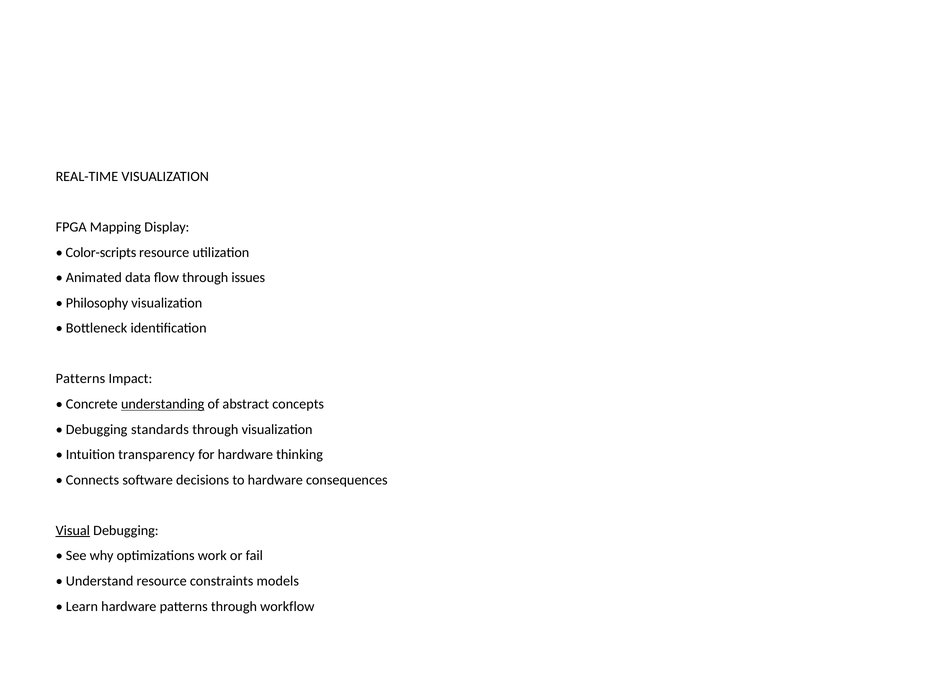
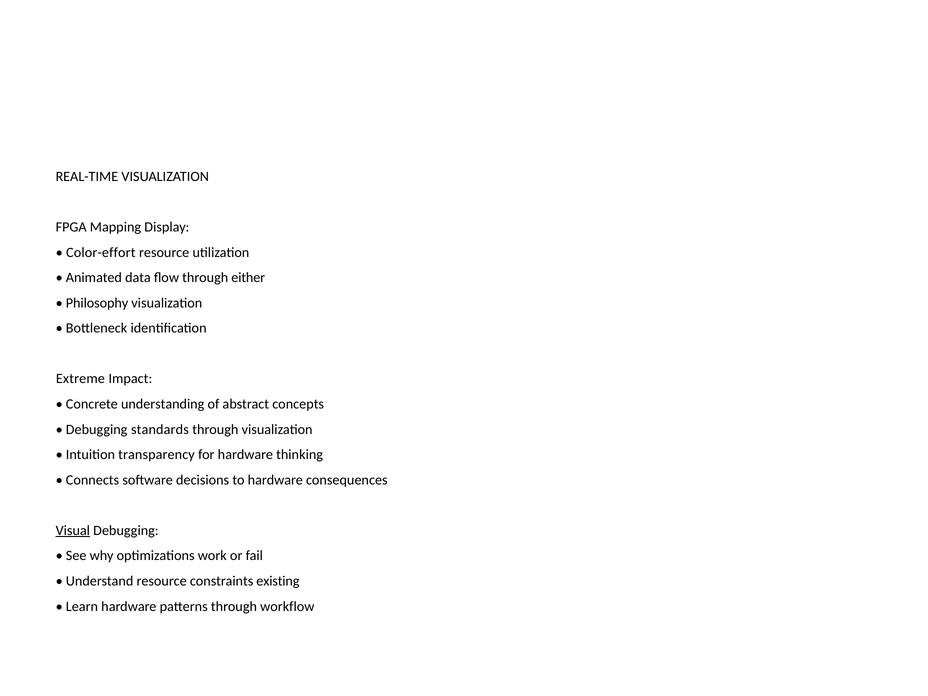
Color-scripts: Color-scripts -> Color-effort
issues: issues -> either
Patterns at (80, 379): Patterns -> Extreme
understanding underline: present -> none
models: models -> existing
